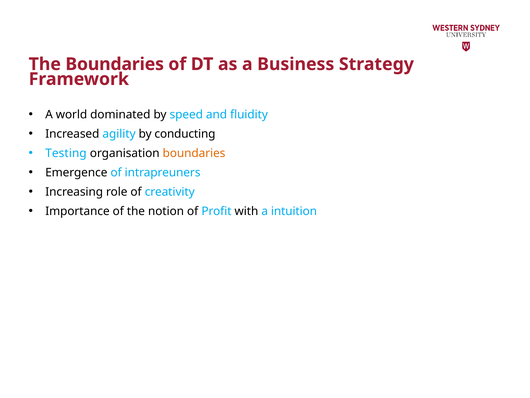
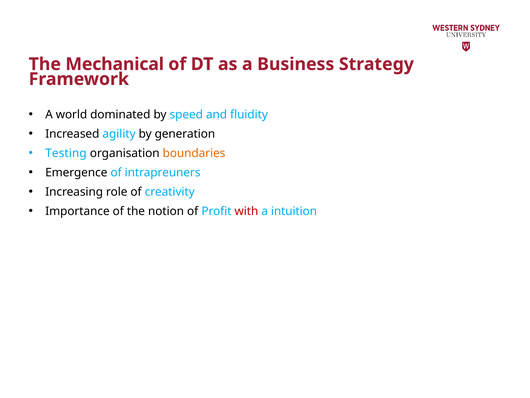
The Boundaries: Boundaries -> Mechanical
conducting: conducting -> generation
with colour: black -> red
